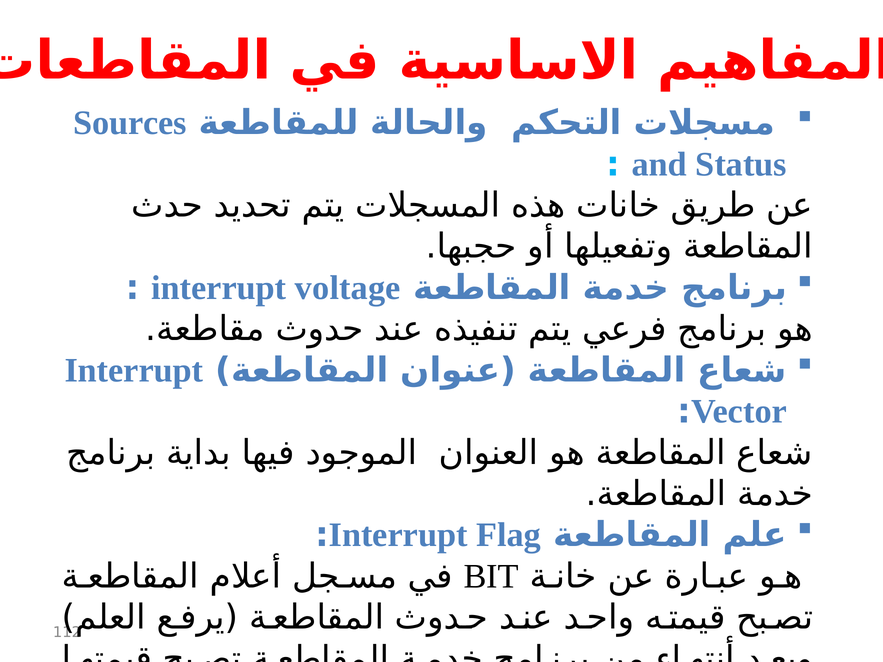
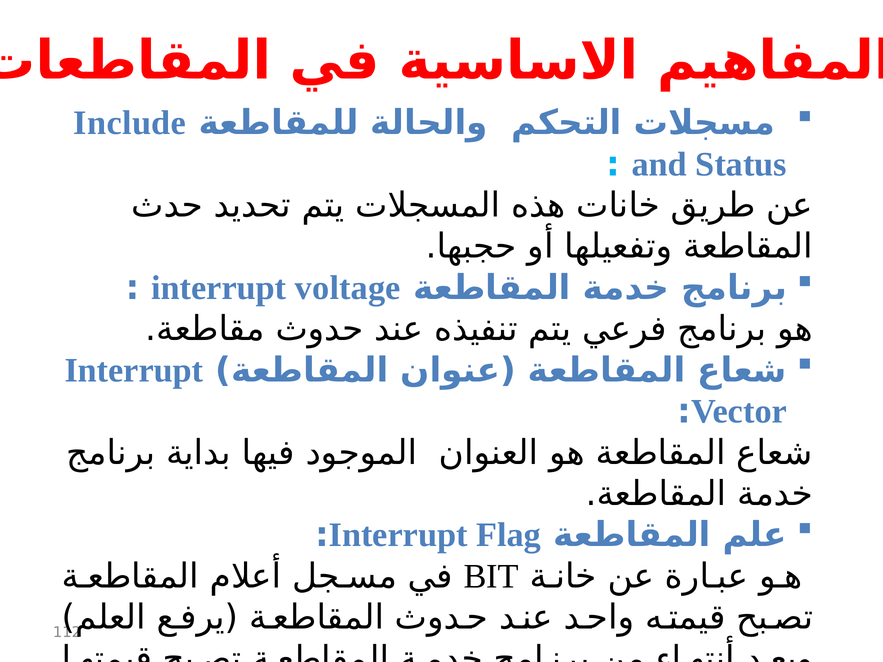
Sources: Sources -> Include
